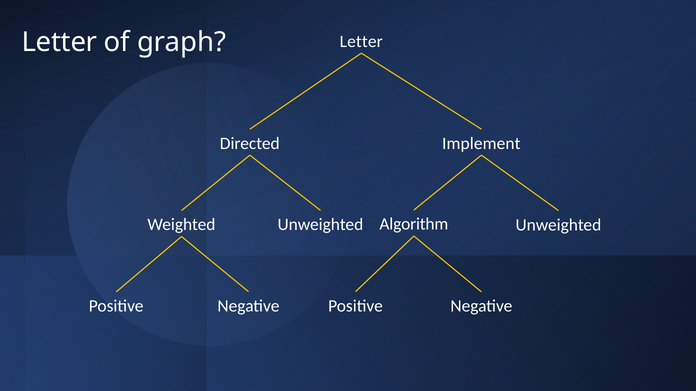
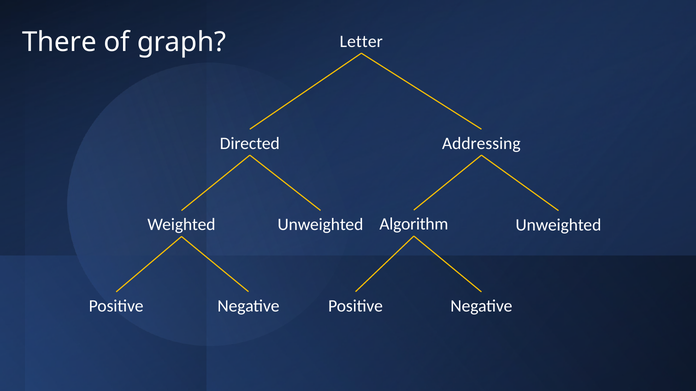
Letter at (60, 42): Letter -> There
Implement: Implement -> Addressing
